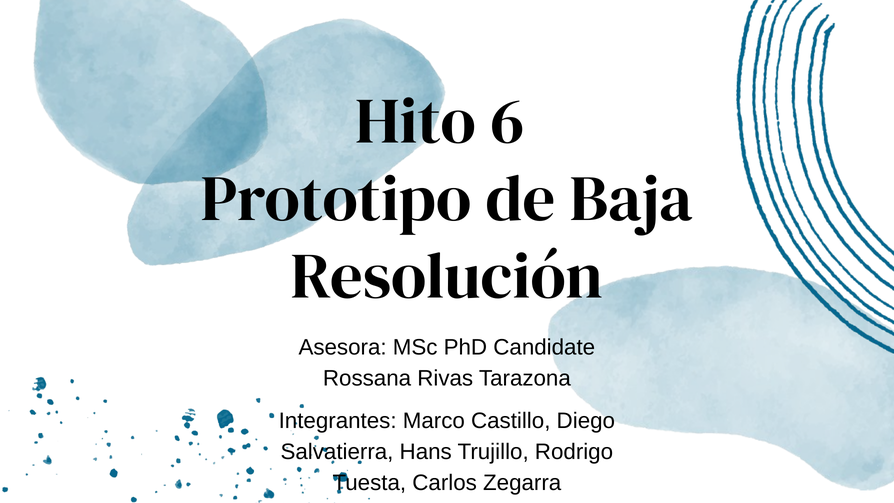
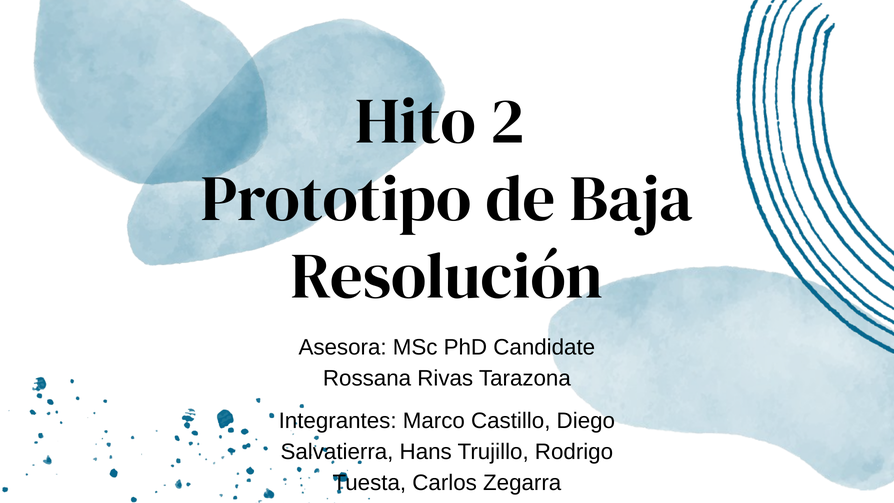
6: 6 -> 2
